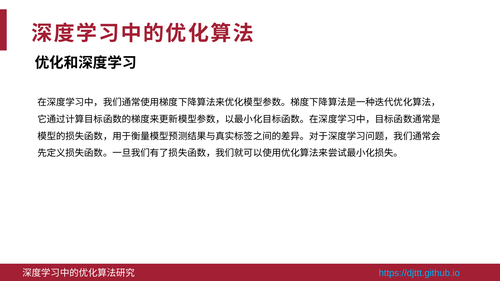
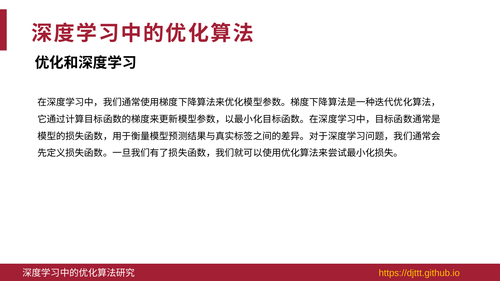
https://djttt.github.io colour: light blue -> yellow
